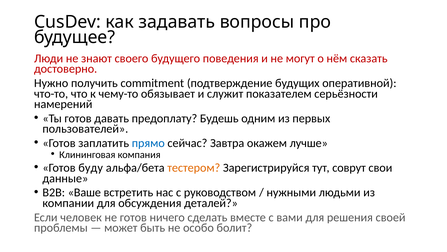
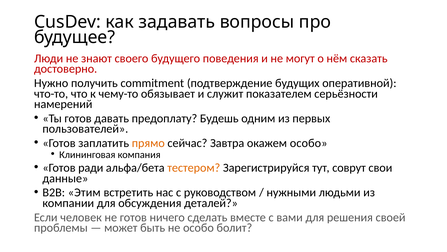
прямо colour: blue -> orange
окажем лучше: лучше -> особо
буду: буду -> ради
Ваше: Ваше -> Этим
